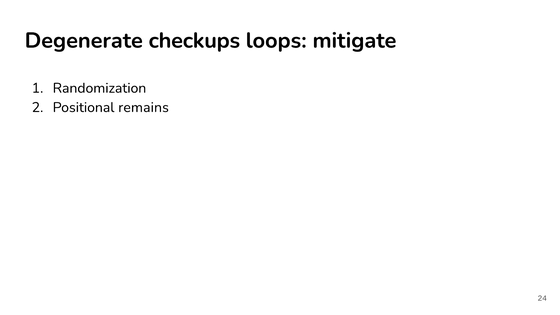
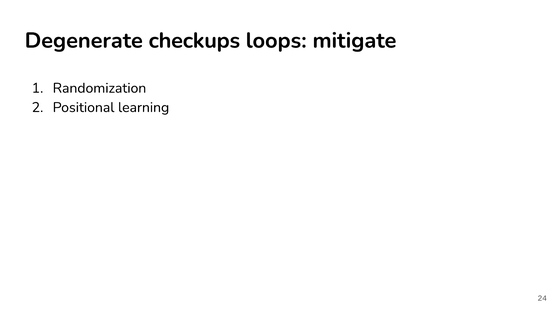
remains: remains -> learning
